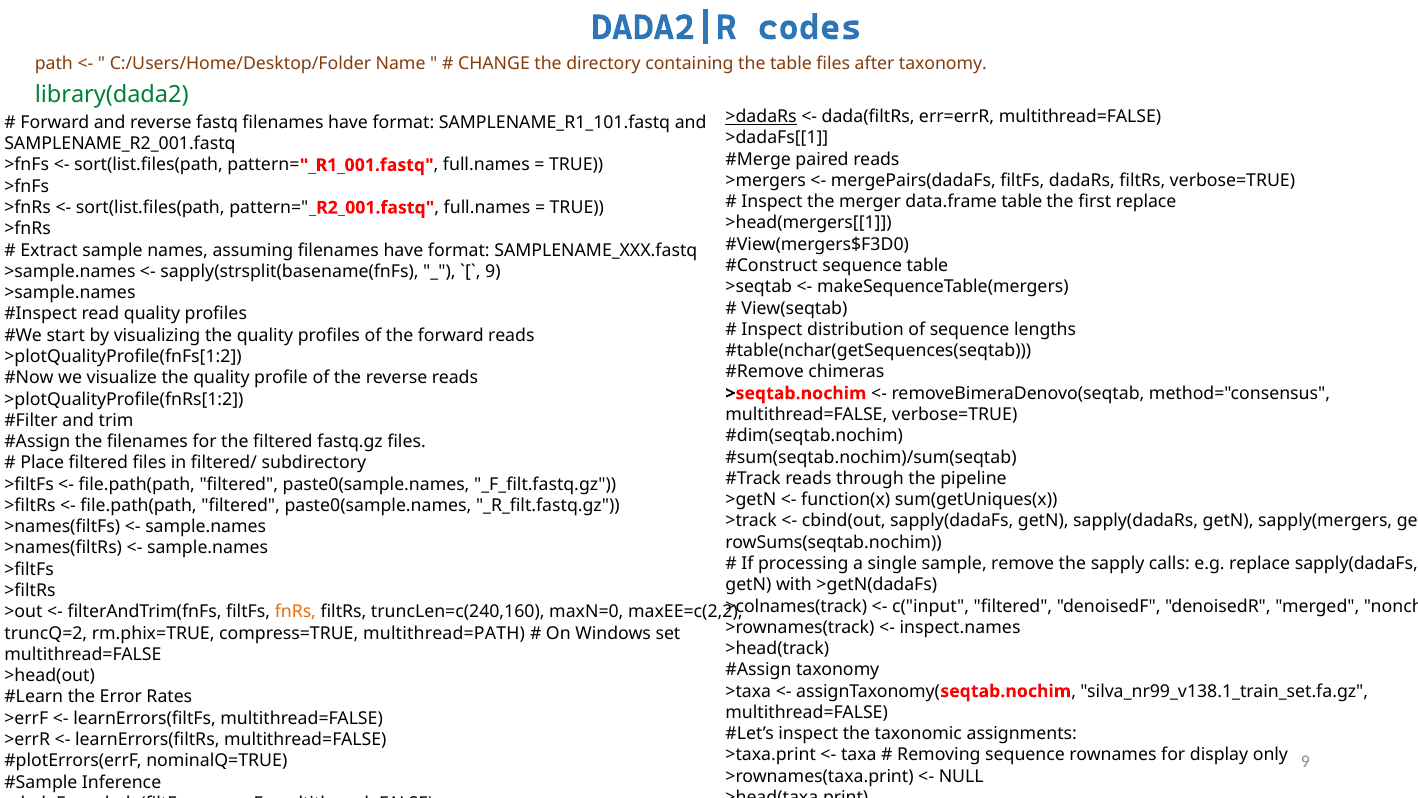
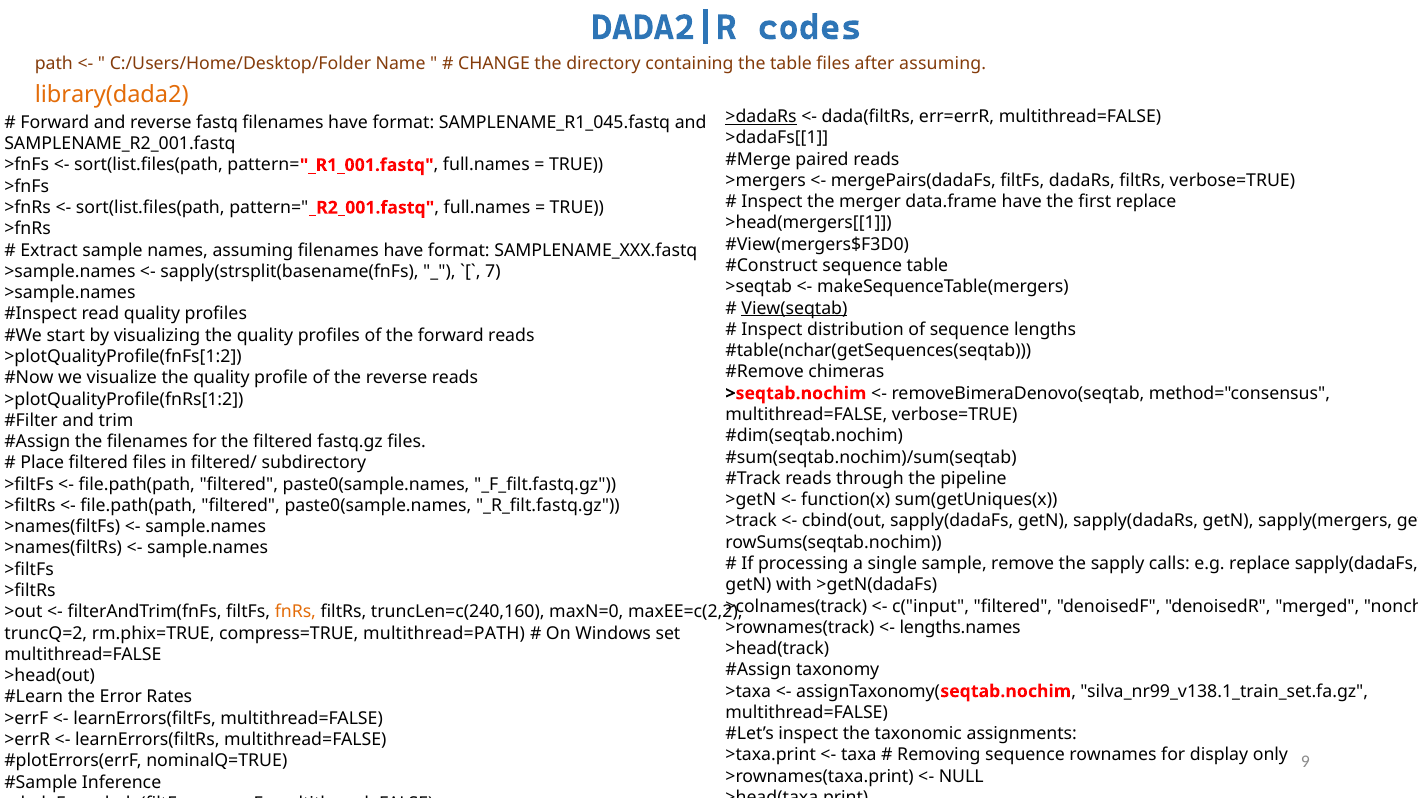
after taxonomy: taxonomy -> assuming
library(dada2 colour: green -> orange
SAMPLENAME_R1_101.fastq: SAMPLENAME_R1_101.fastq -> SAMPLENAME_R1_045.fastq
data.frame table: table -> have
9 at (493, 271): 9 -> 7
View(seqtab underline: none -> present
inspect.names: inspect.names -> lengths.names
